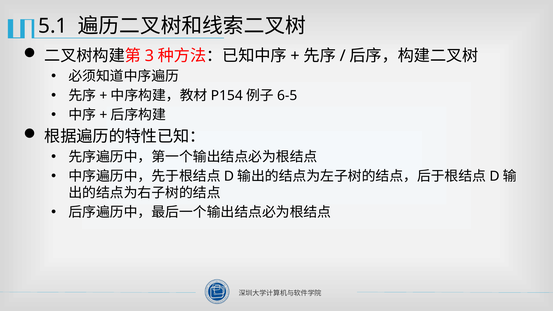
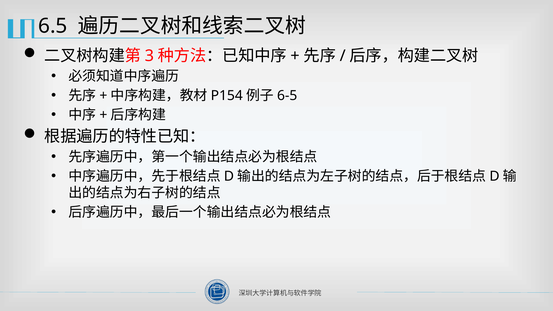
5.1: 5.1 -> 6.5
